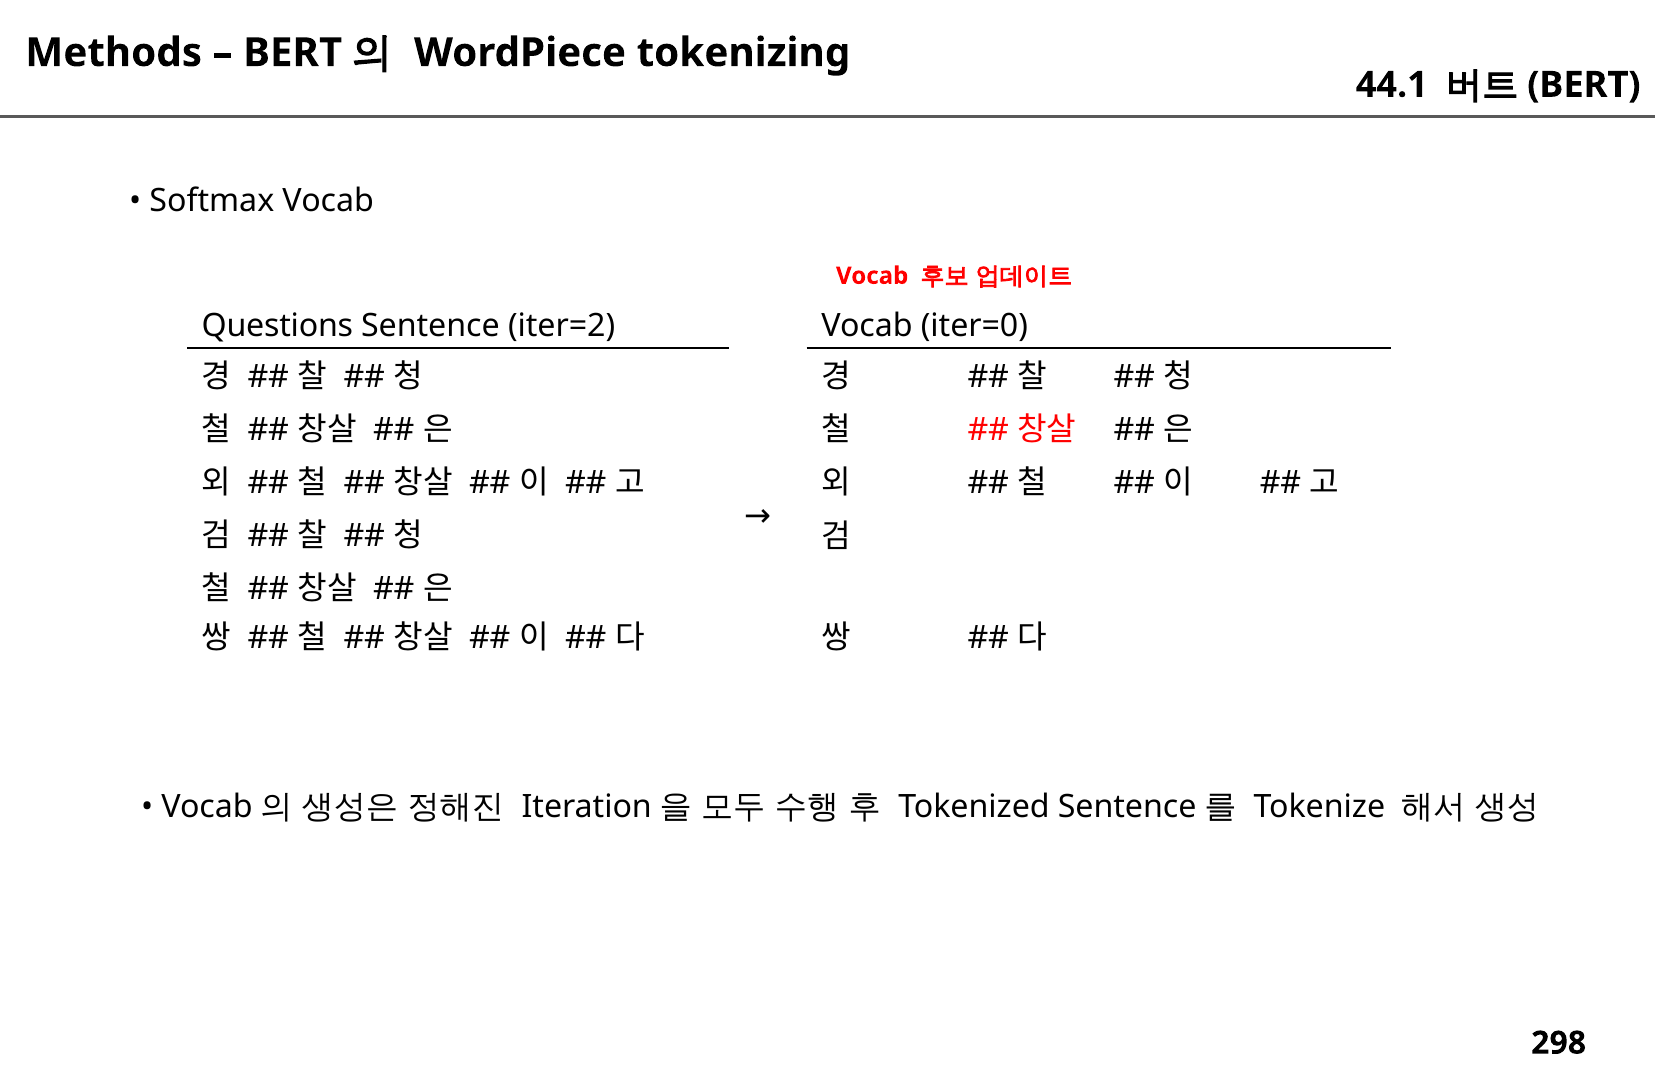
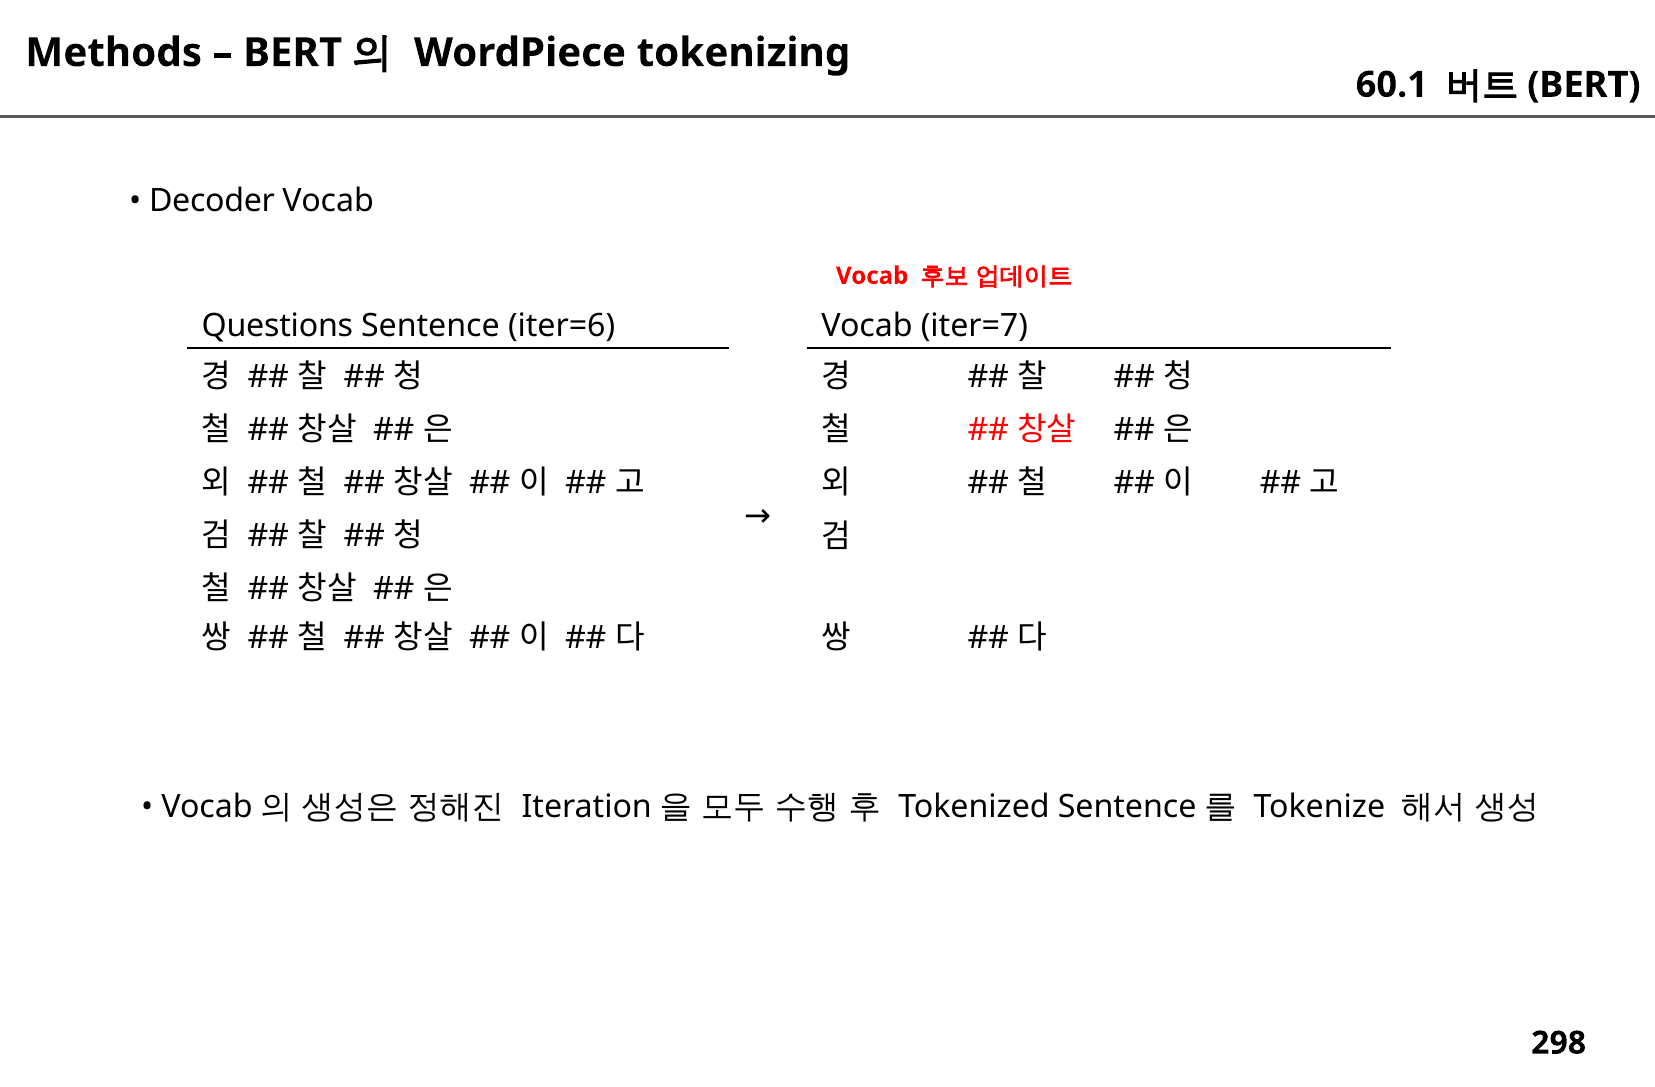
44.1: 44.1 -> 60.1
Softmax: Softmax -> Decoder
iter=2: iter=2 -> iter=6
iter=0: iter=0 -> iter=7
